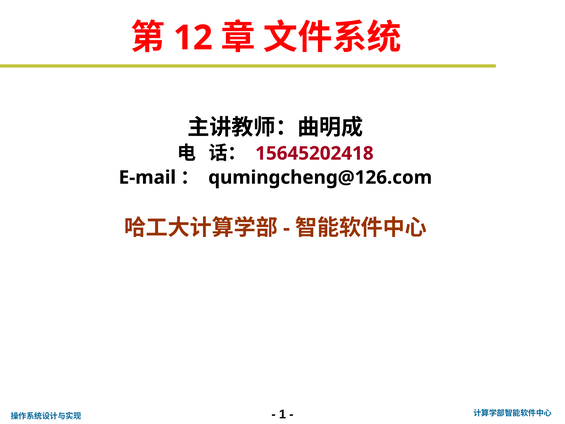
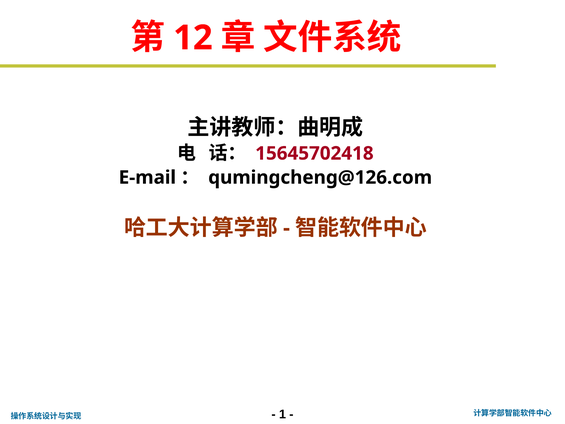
15645202418: 15645202418 -> 15645702418
